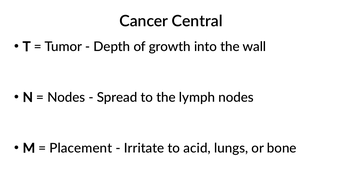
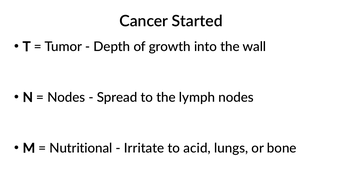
Central: Central -> Started
Placement: Placement -> Nutritional
